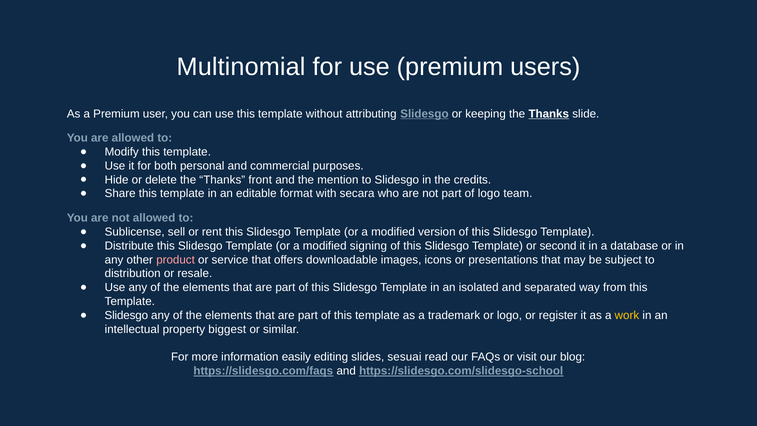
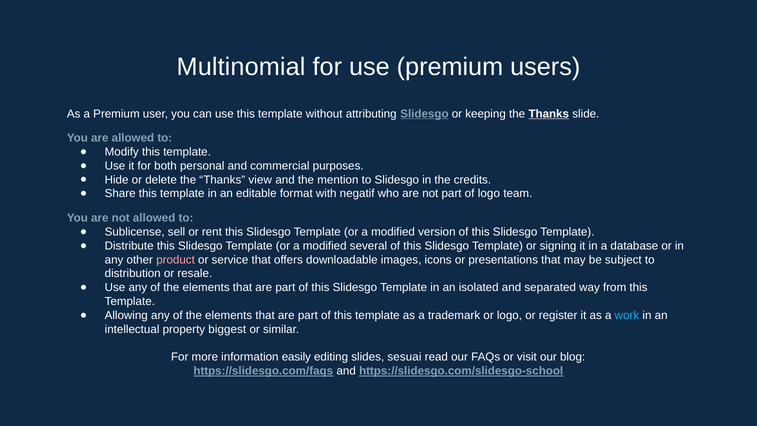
front: front -> view
secara: secara -> negatif
signing: signing -> several
second: second -> signing
Slidesgo at (126, 315): Slidesgo -> Allowing
work colour: yellow -> light blue
